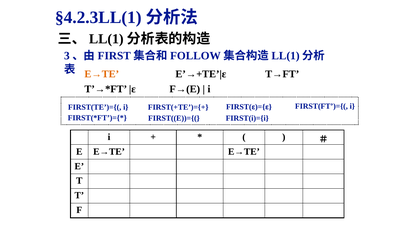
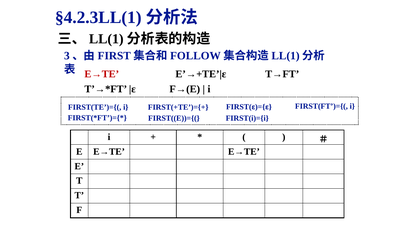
E→TE at (102, 74) colour: orange -> red
